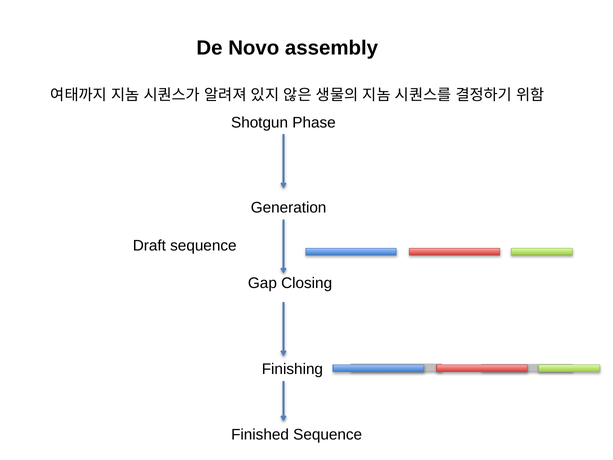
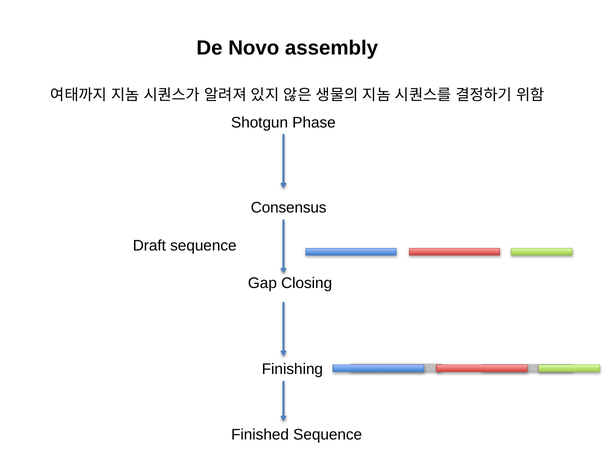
Generation: Generation -> Consensus
